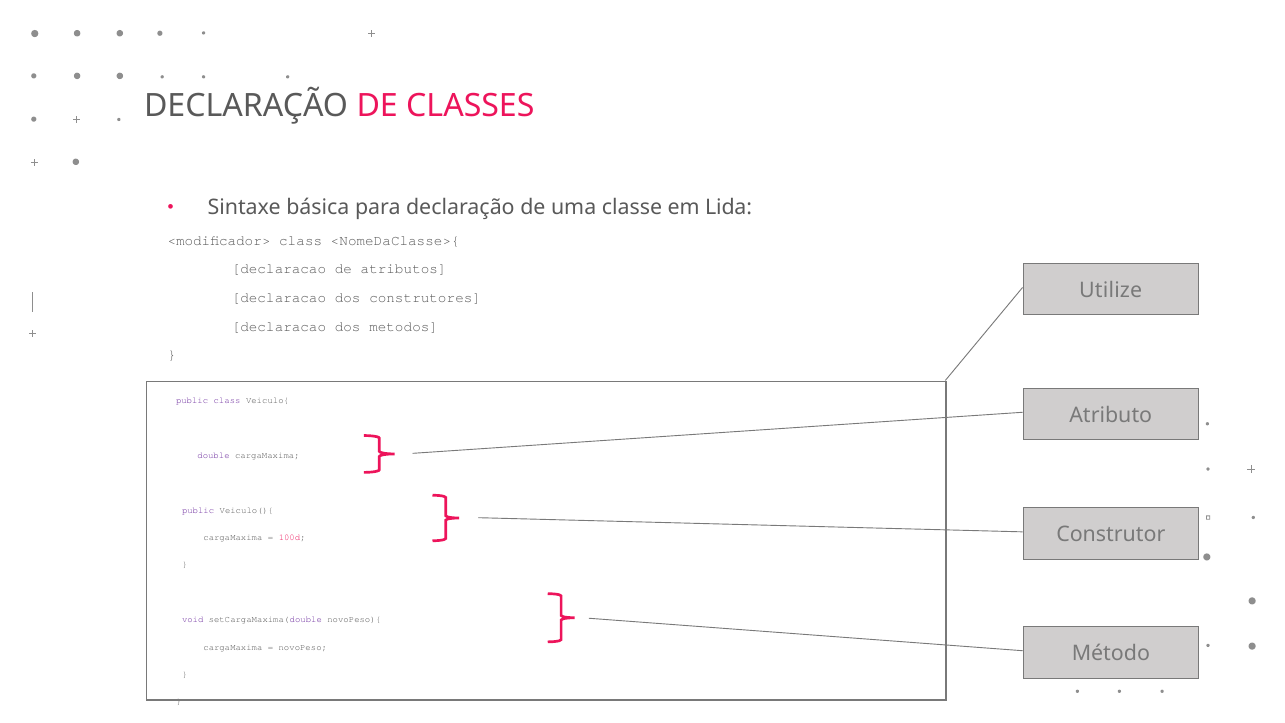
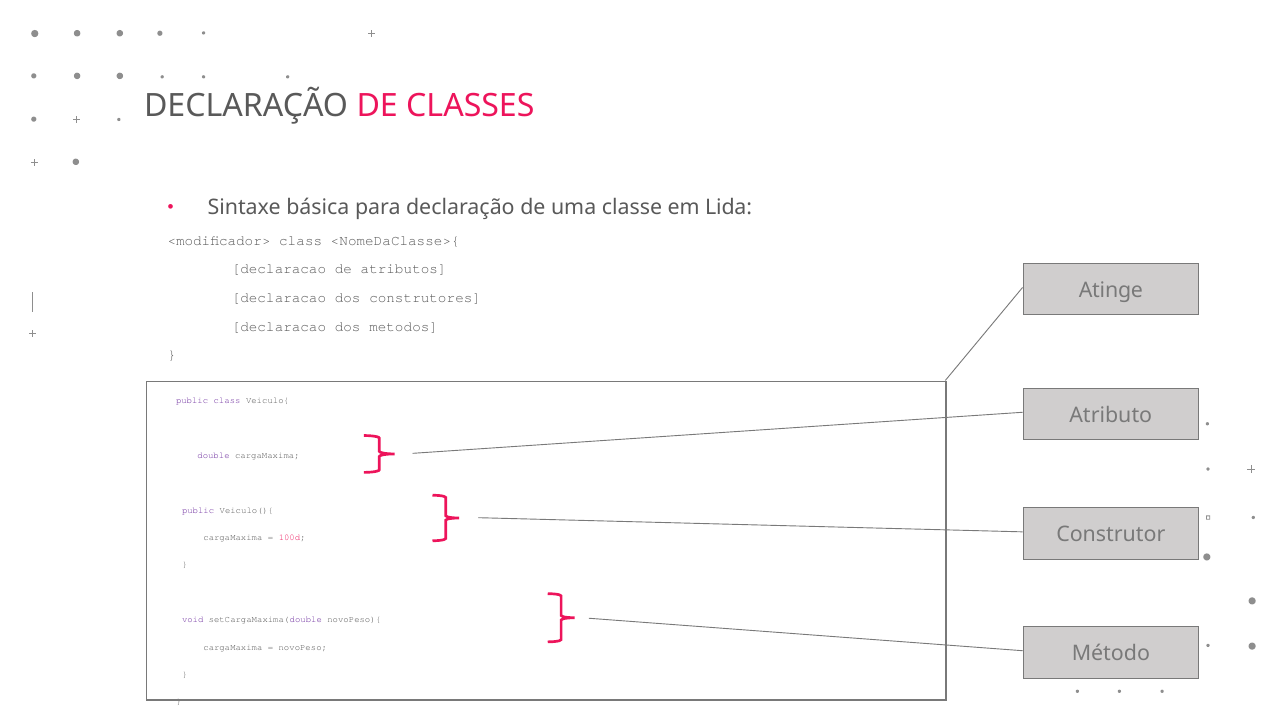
Utilize: Utilize -> Atinge
